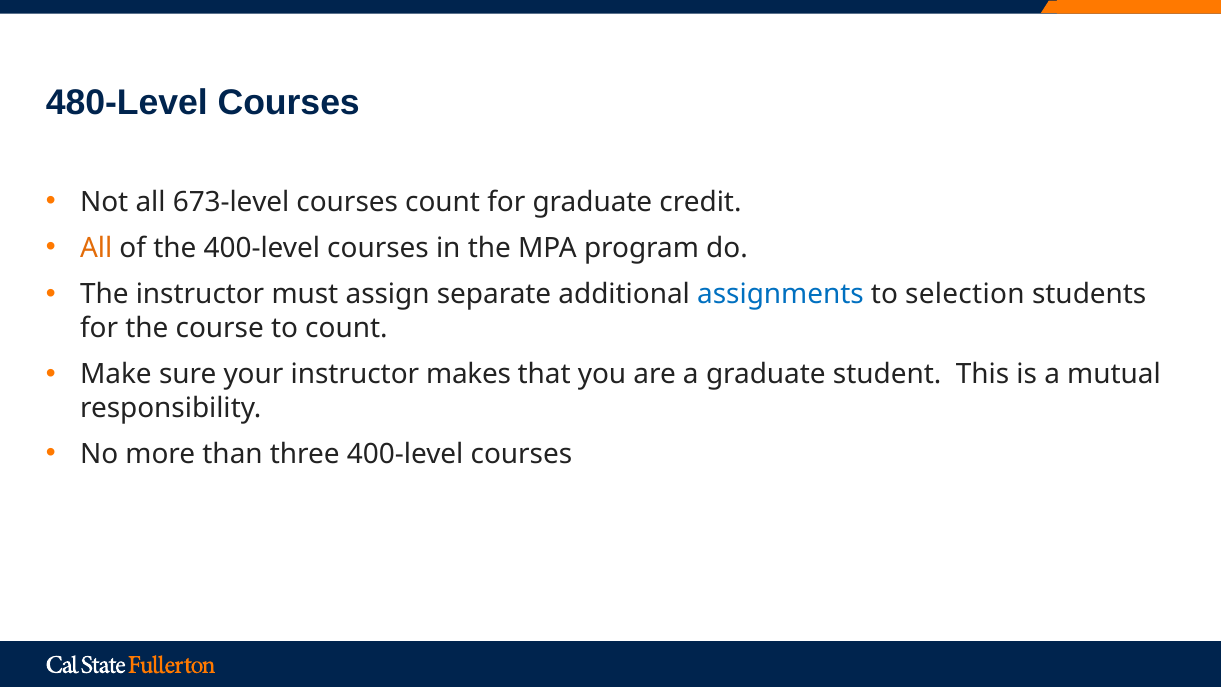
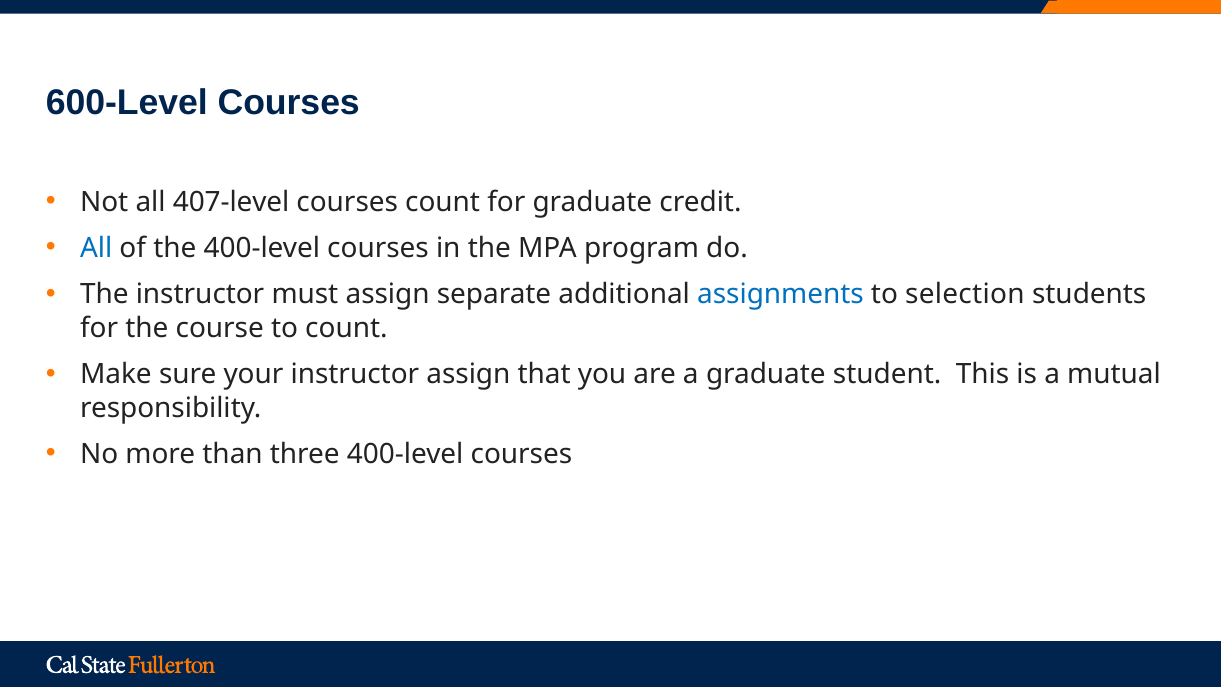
480-Level: 480-Level -> 600-Level
673-level: 673-level -> 407-level
All at (96, 248) colour: orange -> blue
instructor makes: makes -> assign
